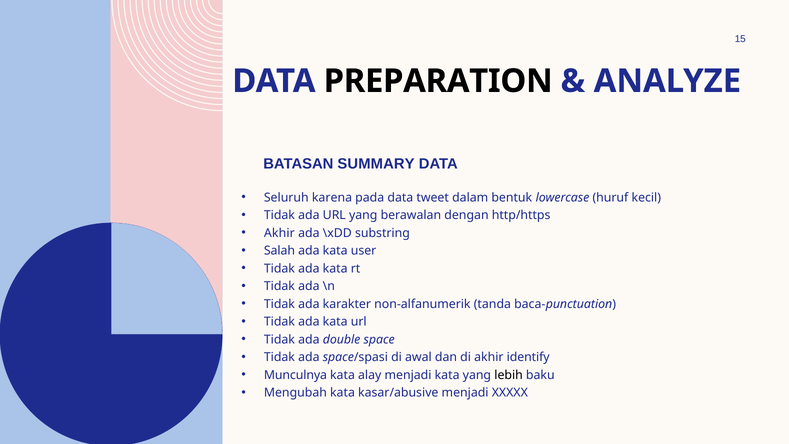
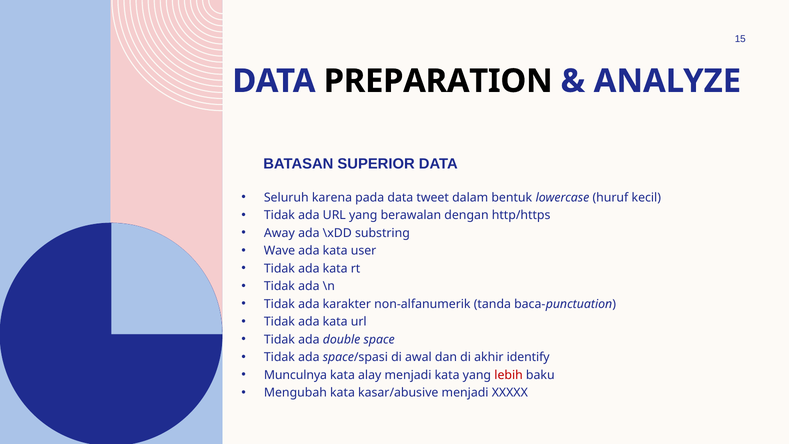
SUMMARY: SUMMARY -> SUPERIOR
Akhir at (279, 233): Akhir -> Away
Salah: Salah -> Wave
lebih colour: black -> red
